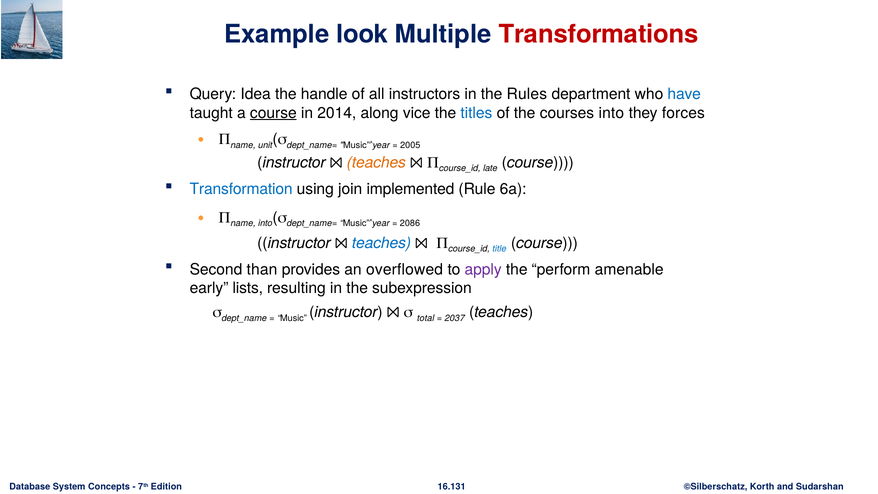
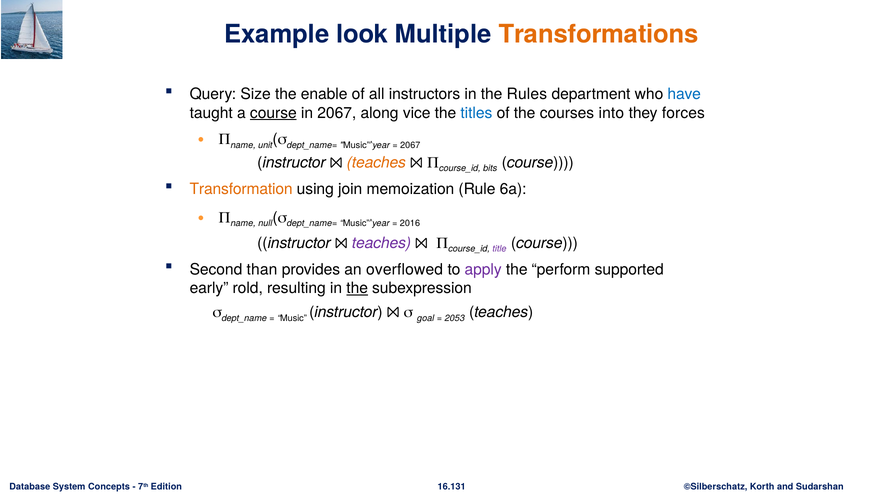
Transformations colour: red -> orange
Idea: Idea -> Size
handle: handle -> enable
in 2014: 2014 -> 2067
2005 at (410, 145): 2005 -> 2067
late: late -> bits
Transformation colour: blue -> orange
implemented: implemented -> memoization
into at (265, 223): into -> null
2086: 2086 -> 2016
teaches at (381, 243) colour: blue -> purple
title colour: blue -> purple
amenable: amenable -> supported
lists: lists -> rold
the at (357, 288) underline: none -> present
total: total -> goal
2037: 2037 -> 2053
